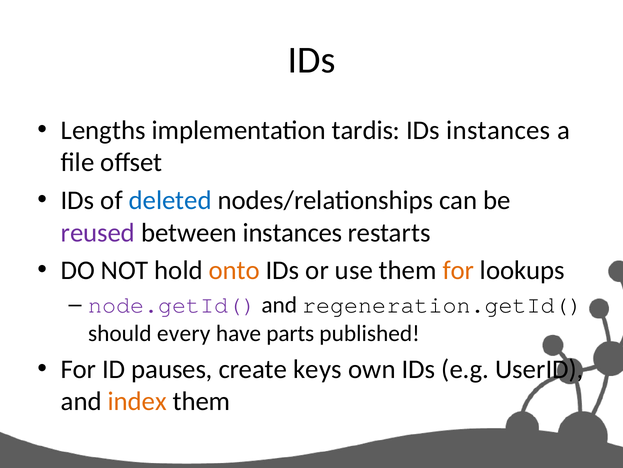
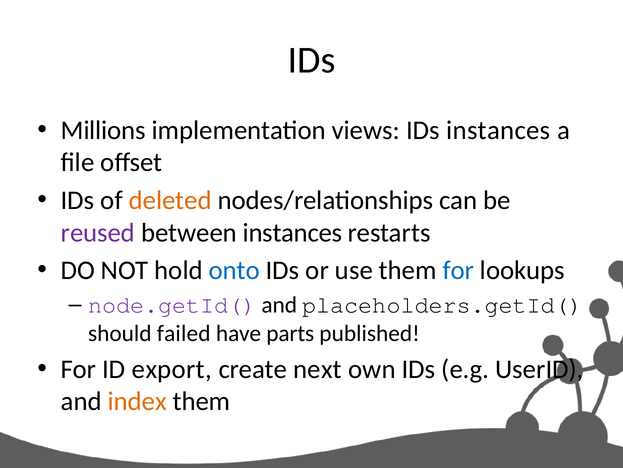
Lengths: Lengths -> Millions
tardis: tardis -> views
deleted colour: blue -> orange
onto colour: orange -> blue
for at (458, 270) colour: orange -> blue
regeneration.getId(: regeneration.getId( -> placeholders.getId(
every: every -> failed
pauses: pauses -> export
keys: keys -> next
